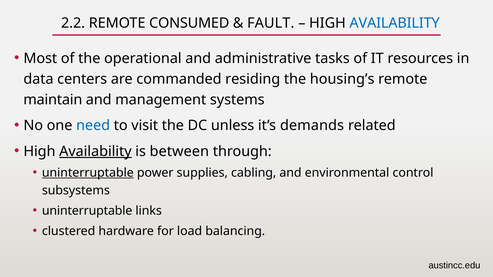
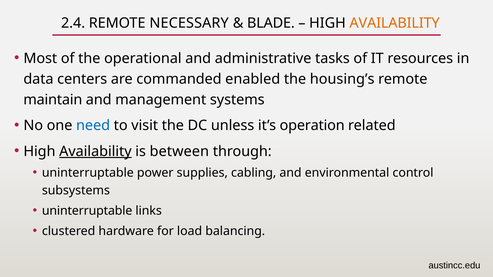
2.2: 2.2 -> 2.4
CONSUMED: CONSUMED -> NECESSARY
FAULT: FAULT -> BLADE
AVAILABILITY at (395, 23) colour: blue -> orange
residing: residing -> enabled
demands: demands -> operation
uninterruptable at (88, 173) underline: present -> none
